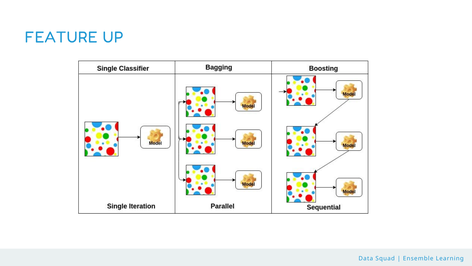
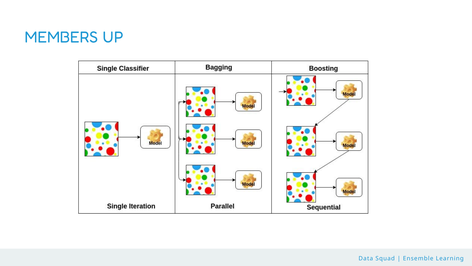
FEATURE: FEATURE -> MEMBERS
